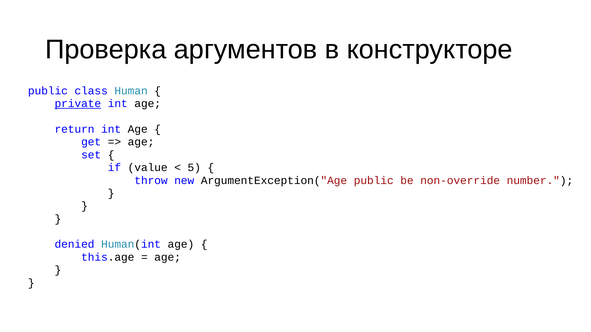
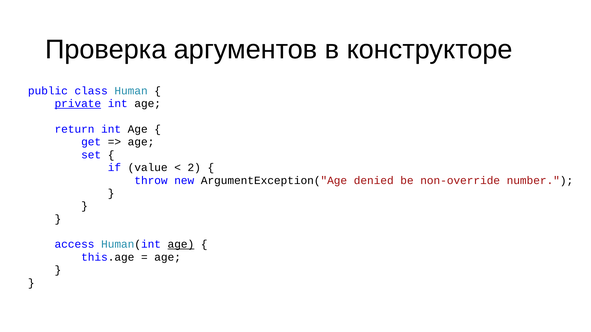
5: 5 -> 2
ArgumentException("Age public: public -> denied
denied: denied -> access
age at (181, 245) underline: none -> present
